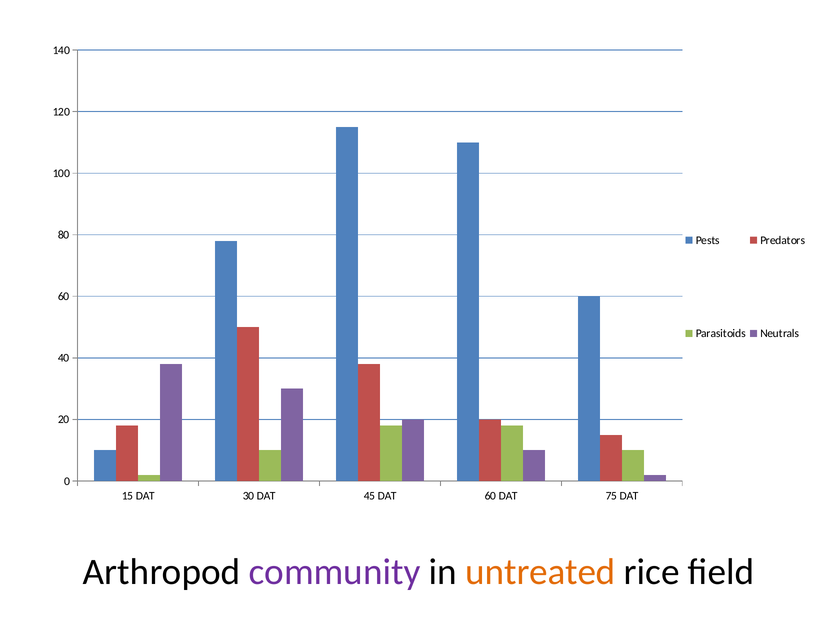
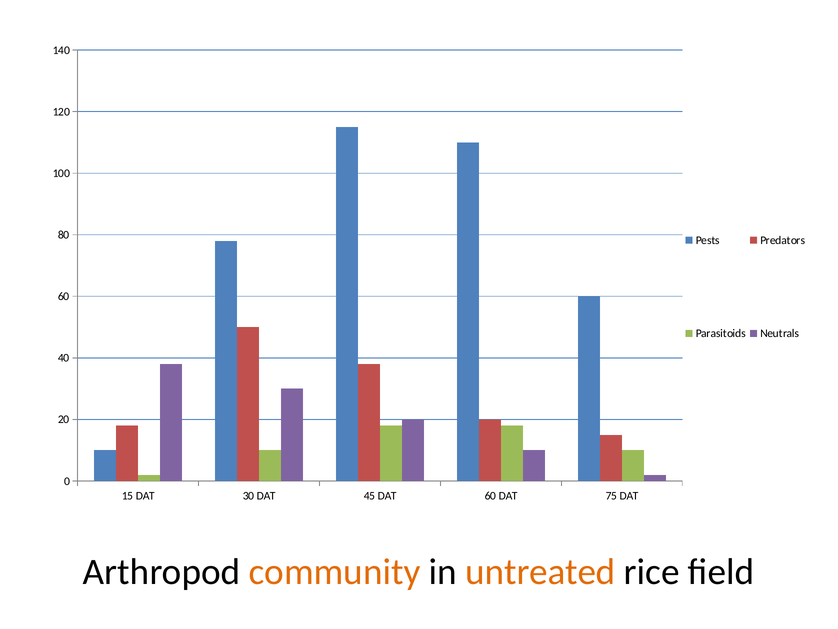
community colour: purple -> orange
